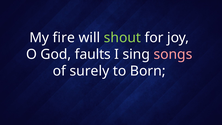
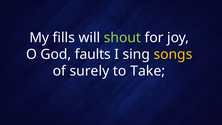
fire: fire -> fills
songs colour: pink -> yellow
Born: Born -> Take
